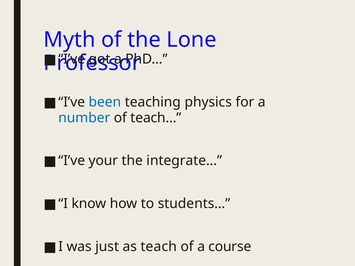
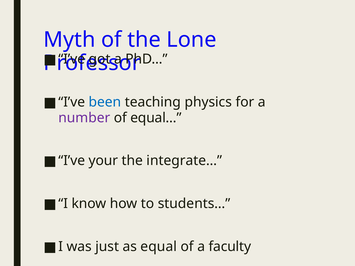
number colour: blue -> purple
teach…: teach… -> equal…
teach: teach -> equal
course: course -> faculty
